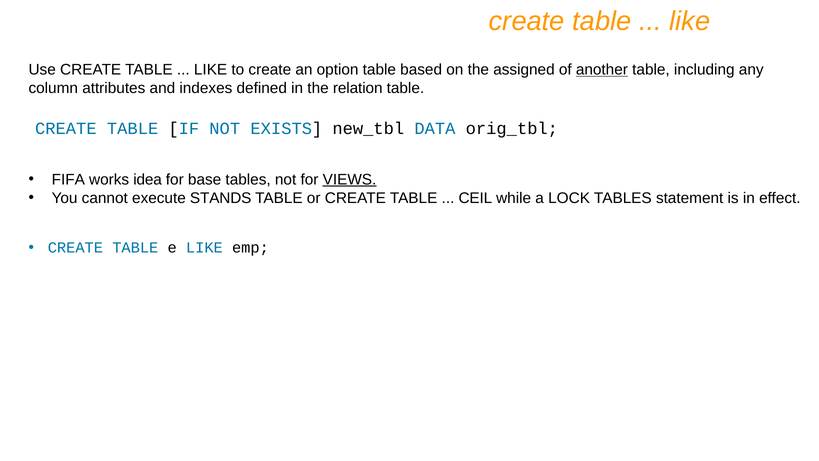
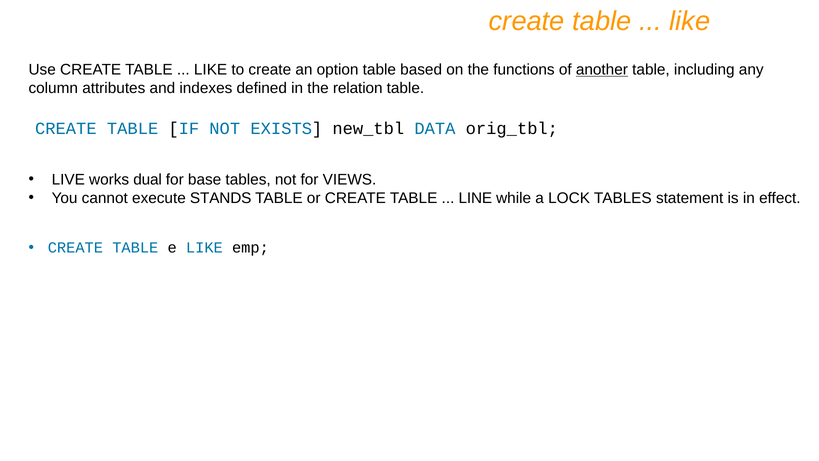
assigned: assigned -> functions
FIFA: FIFA -> LIVE
idea: idea -> dual
VIEWS underline: present -> none
CEIL: CEIL -> LINE
